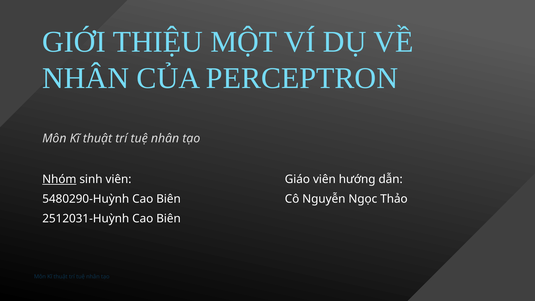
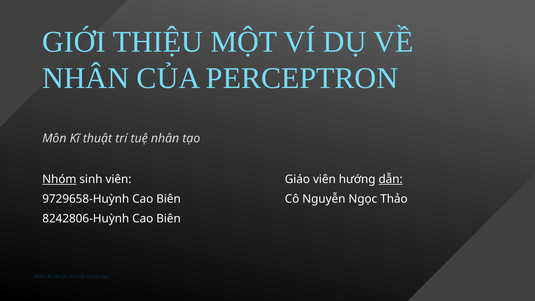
dẫn underline: none -> present
5480290-Huỳnh: 5480290-Huỳnh -> 9729658-Huỳnh
2512031-Huỳnh: 2512031-Huỳnh -> 8242806-Huỳnh
